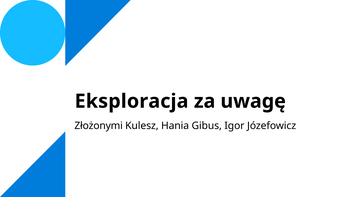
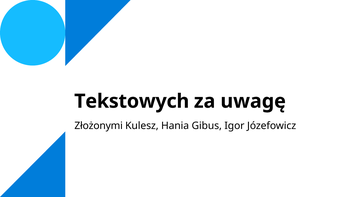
Eksploracja: Eksploracja -> Tekstowych
